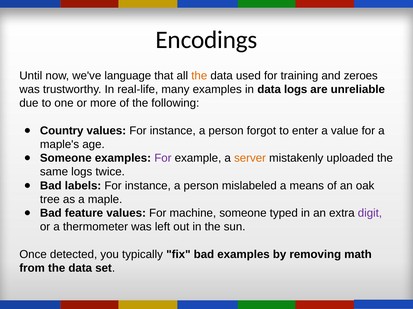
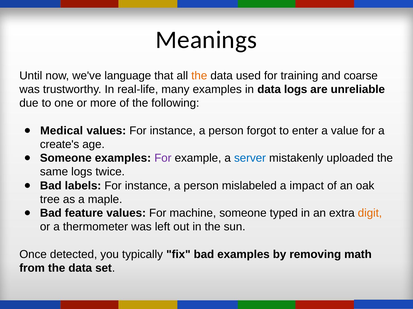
Encodings: Encodings -> Meanings
zeroes: zeroes -> coarse
Country: Country -> Medical
maple's: maple's -> create's
server colour: orange -> blue
means: means -> impact
digit colour: purple -> orange
